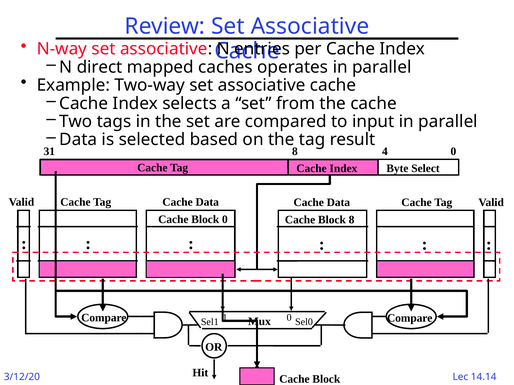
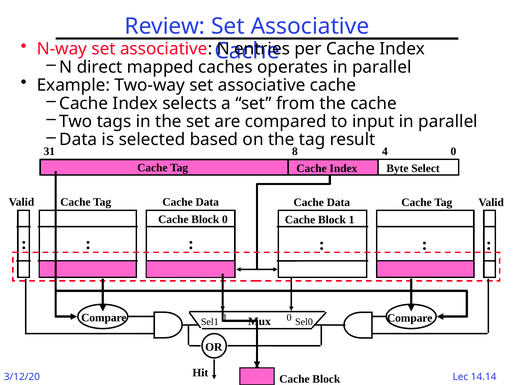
8 at (352, 220): 8 -> 1
